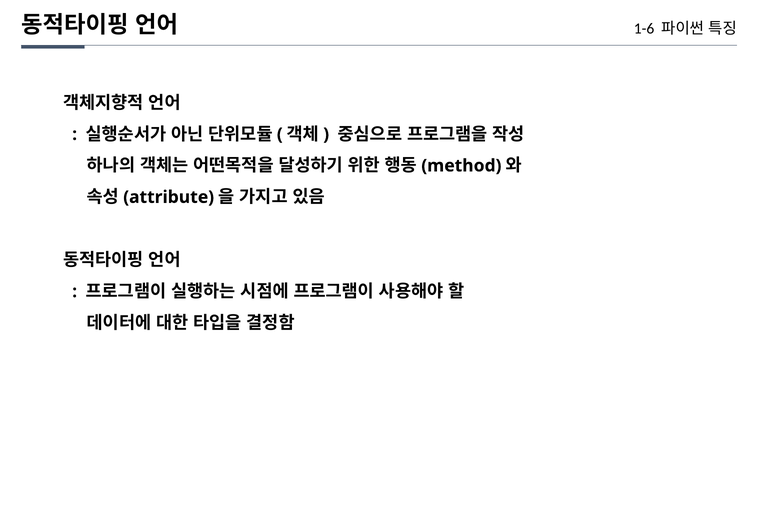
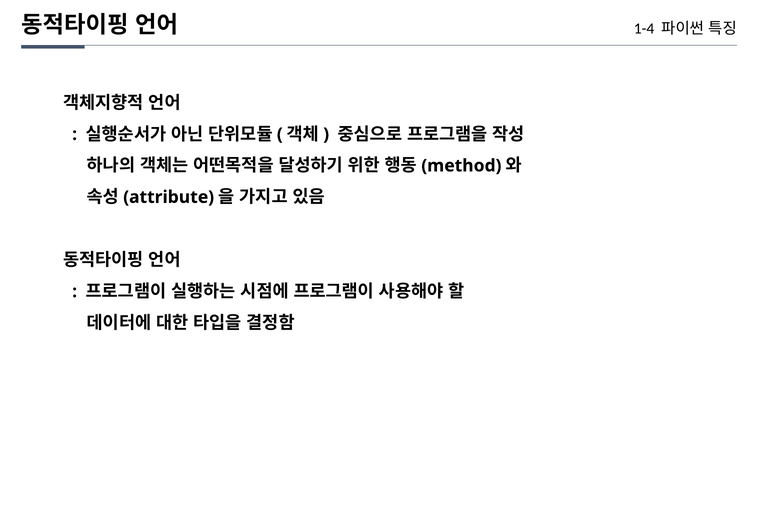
1-6: 1-6 -> 1-4
